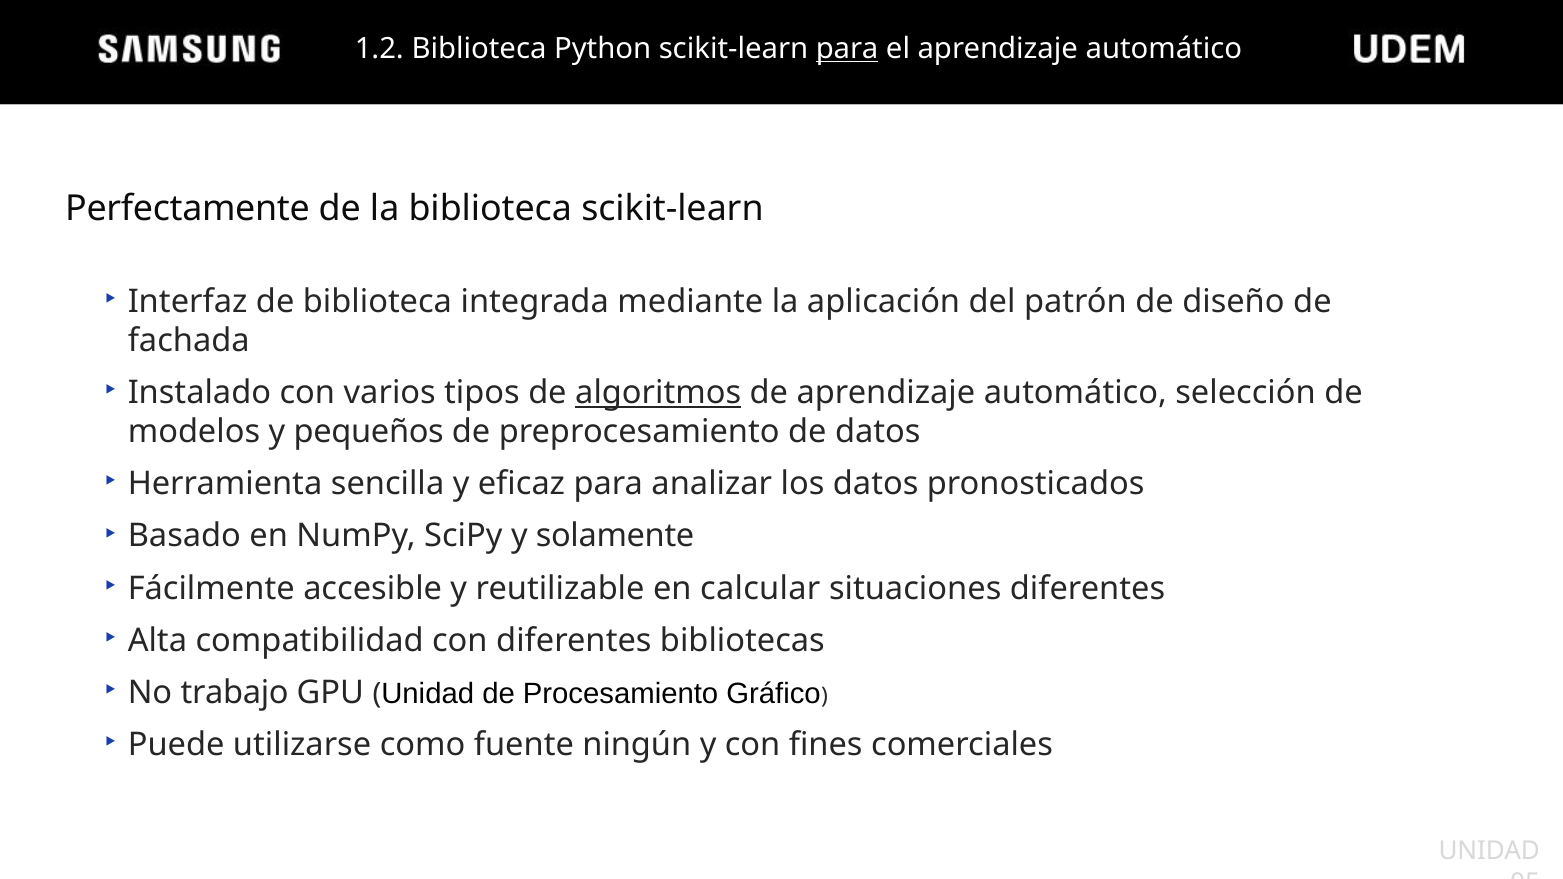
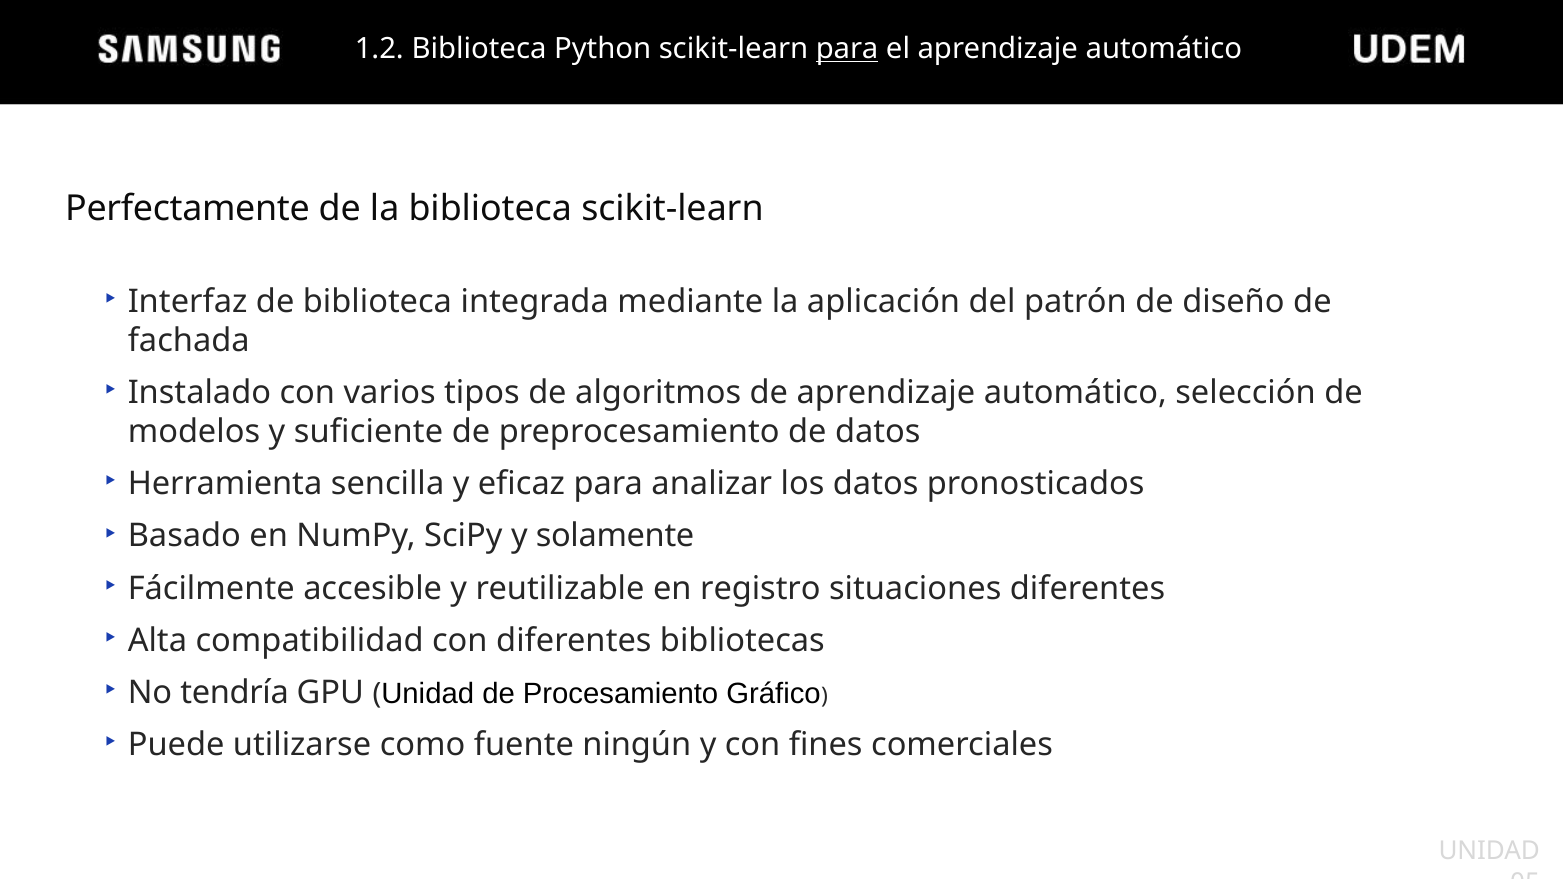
algoritmos underline: present -> none
pequeños: pequeños -> suficiente
calcular: calcular -> registro
trabajo: trabajo -> tendría
